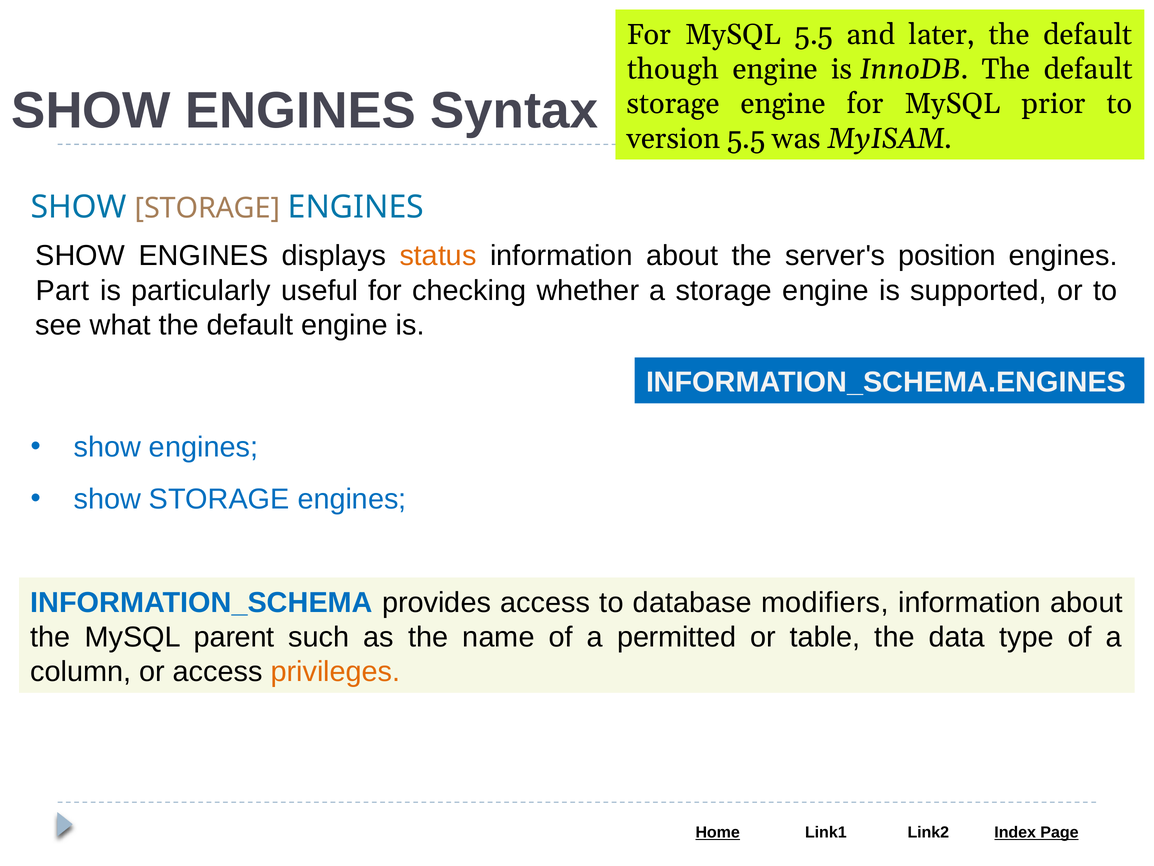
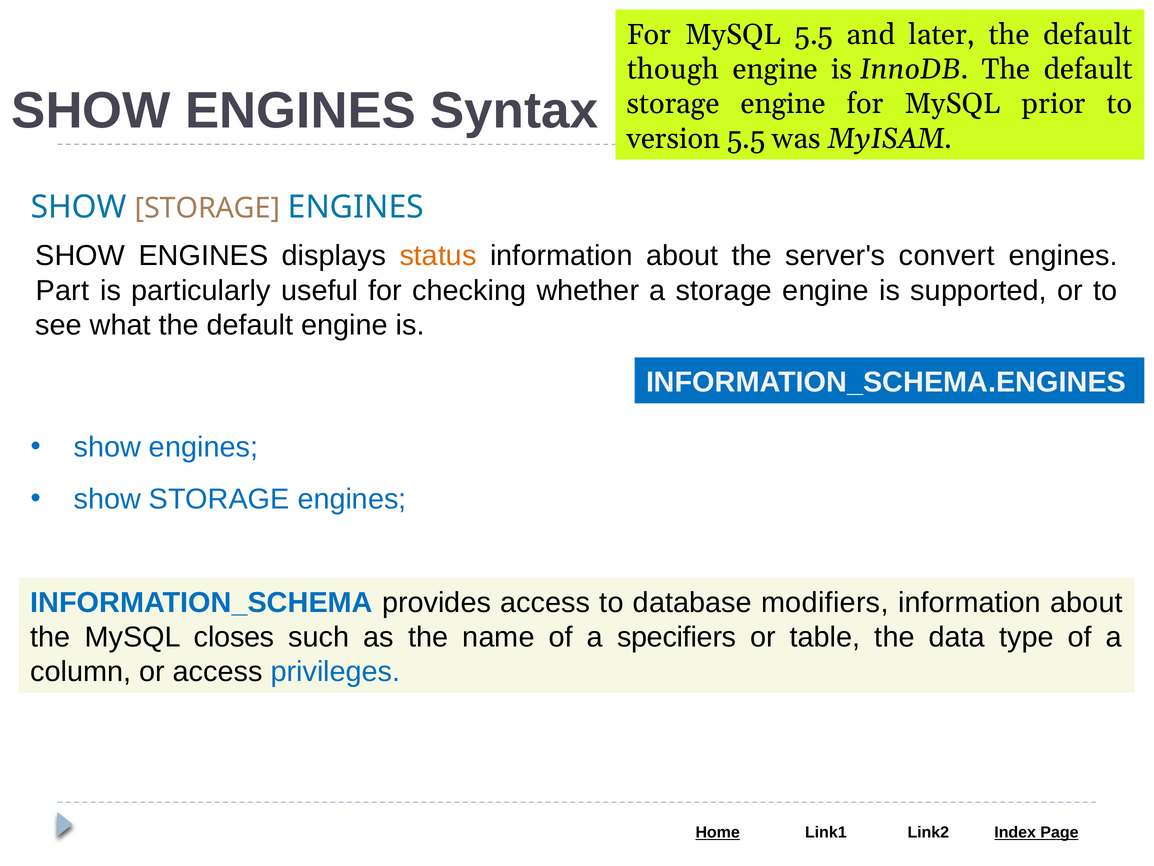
position: position -> convert
parent: parent -> closes
permitted: permitted -> specifiers
privileges colour: orange -> blue
